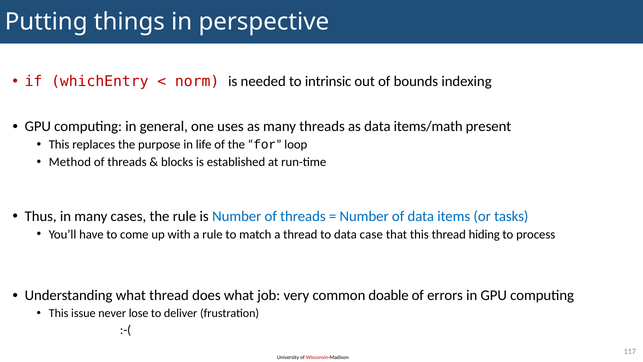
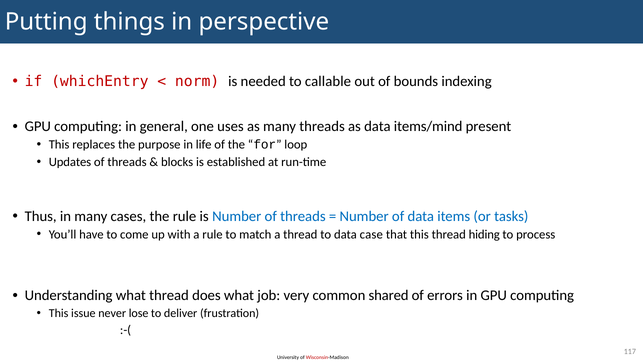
intrinsic: intrinsic -> callable
items/math: items/math -> items/mind
Method: Method -> Updates
doable: doable -> shared
